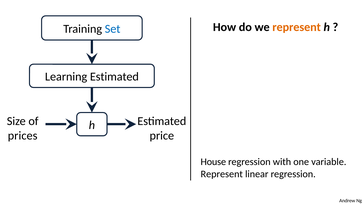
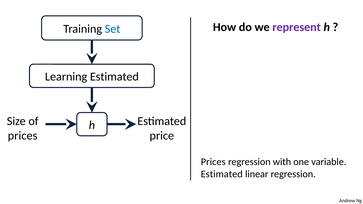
represent at (297, 27) colour: orange -> purple
House at (213, 162): House -> Prices
Represent at (222, 174): Represent -> Estimated
